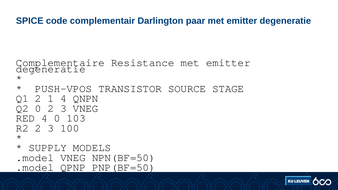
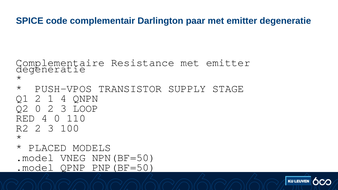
SOURCE: SOURCE -> SUPPLY
3 VNEG: VNEG -> LOOP
103: 103 -> 110
SUPPLY: SUPPLY -> PLACED
